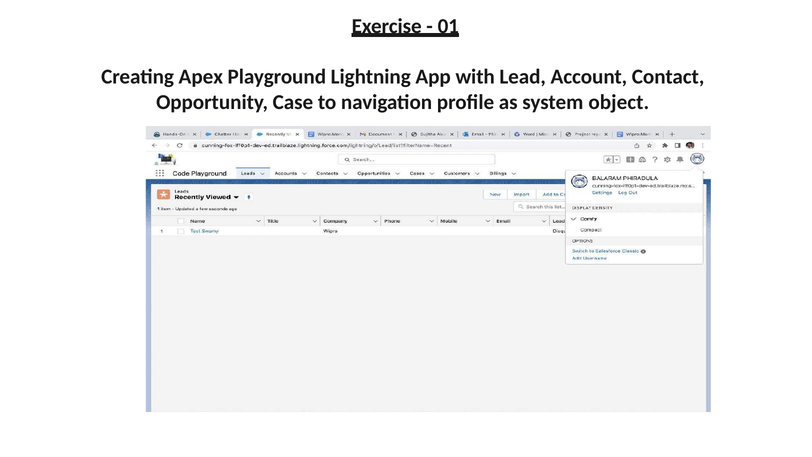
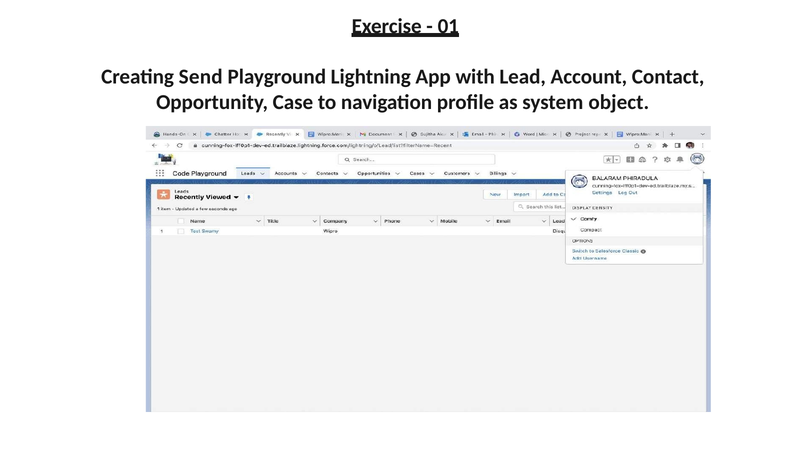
Apex: Apex -> Send
